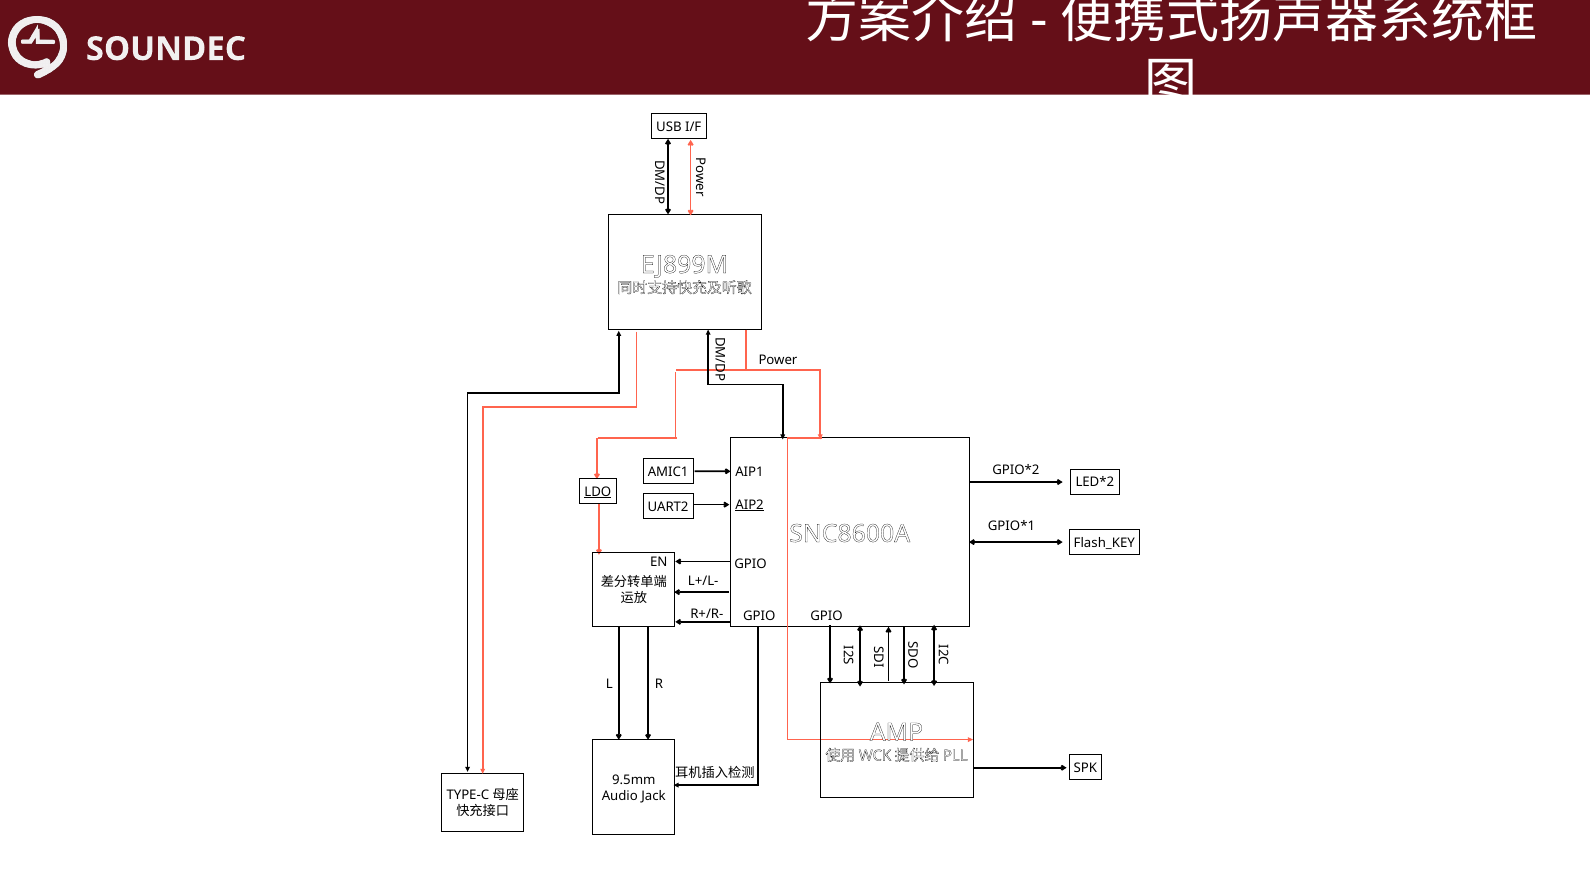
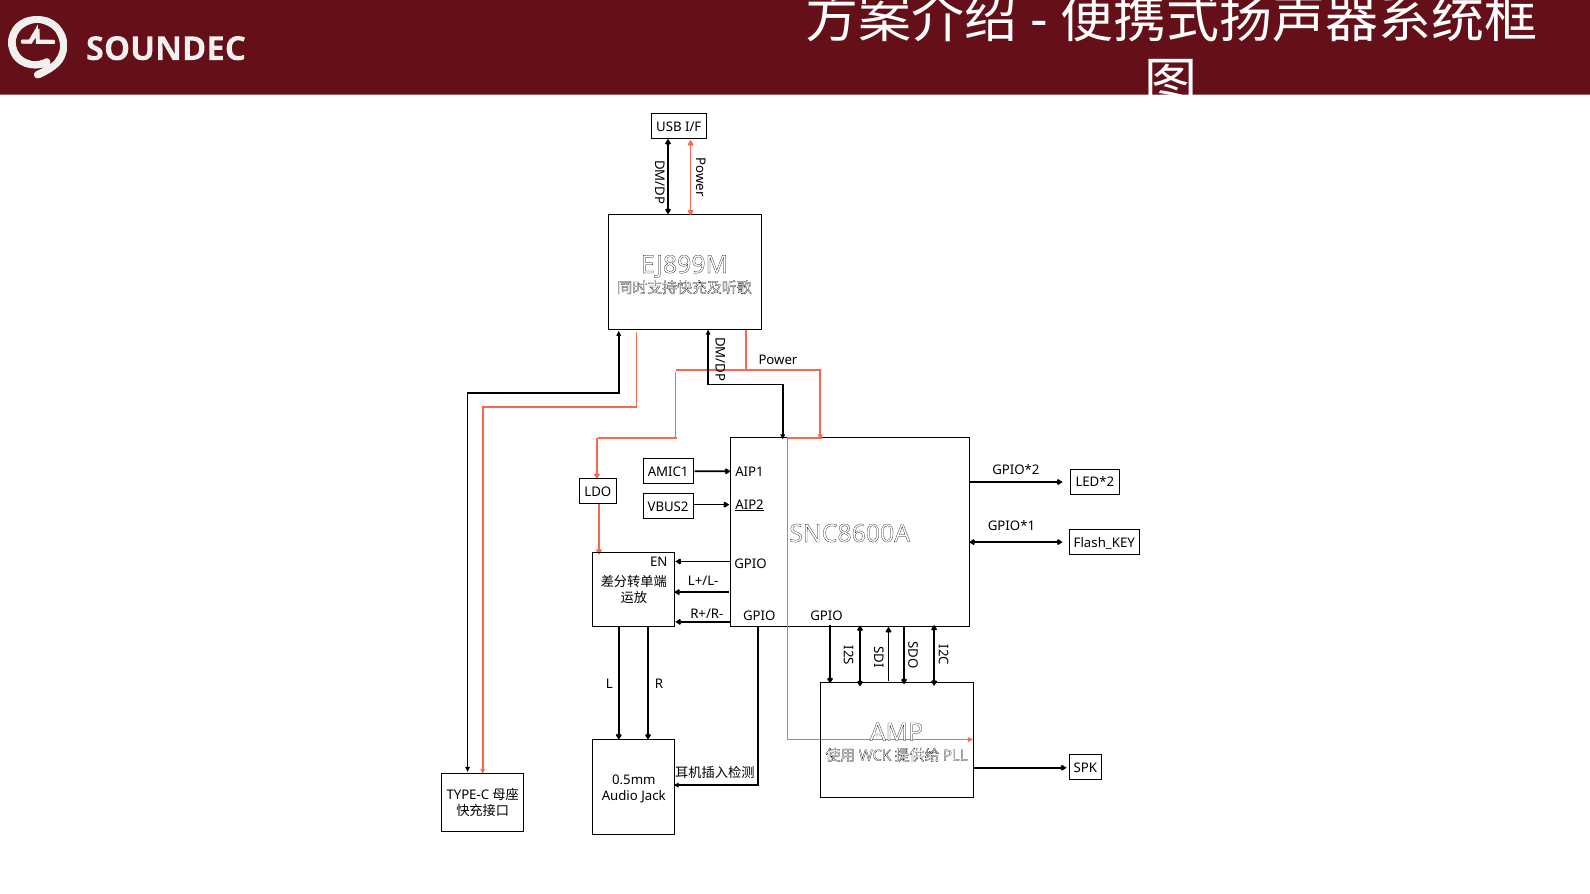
LDO underline: present -> none
UART2: UART2 -> VBUS2
9.5mm: 9.5mm -> 0.5mm
